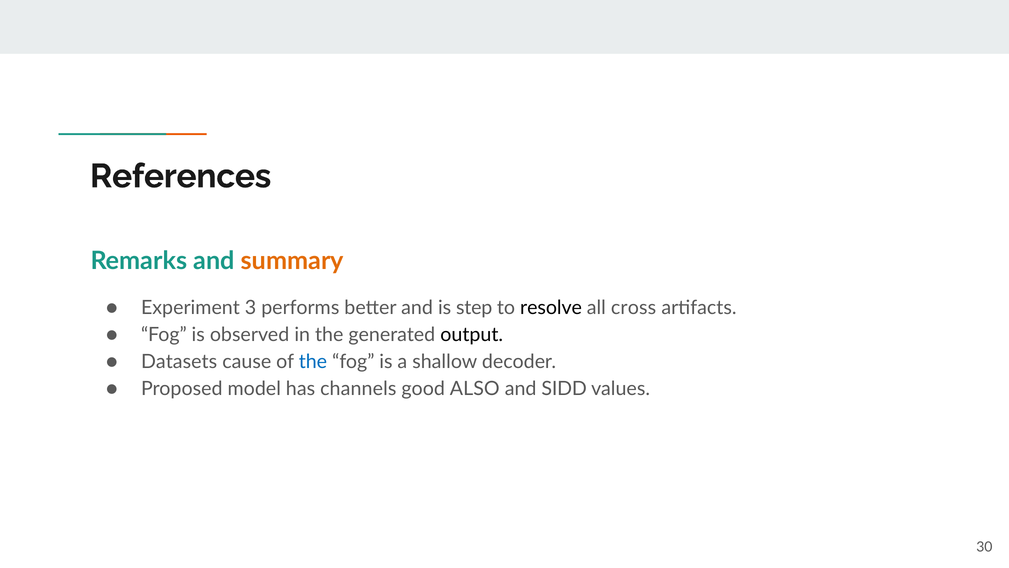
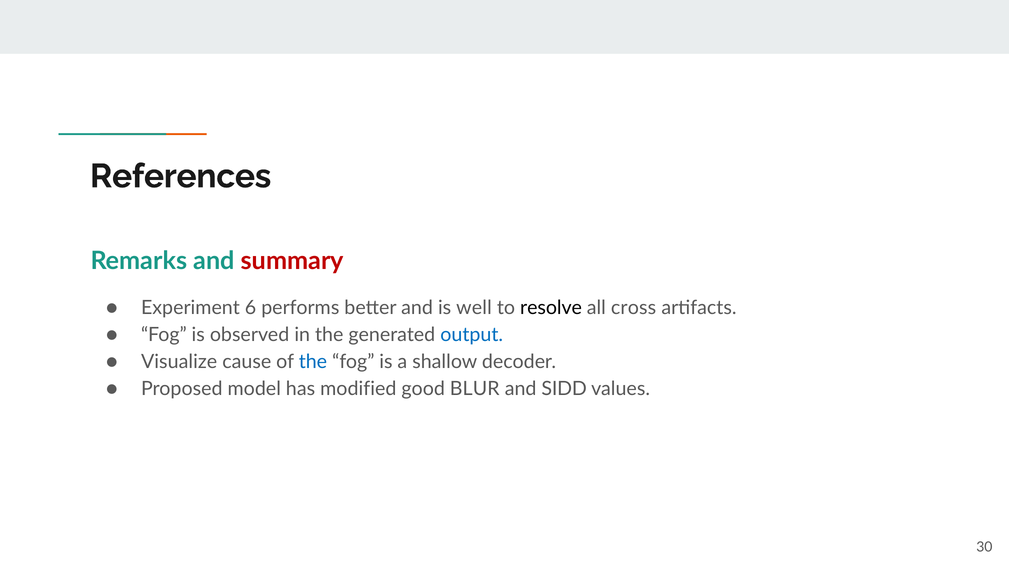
summary colour: orange -> red
3: 3 -> 6
step: step -> well
output colour: black -> blue
Datasets: Datasets -> Visualize
channels: channels -> modified
ALSO: ALSO -> BLUR
